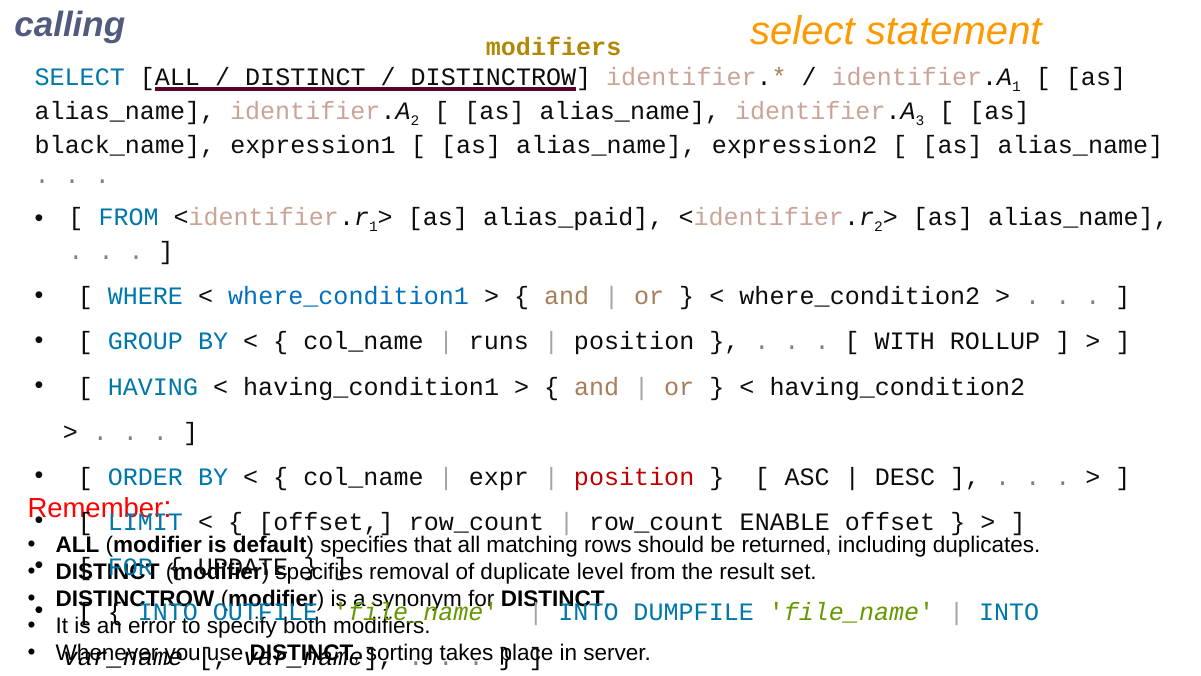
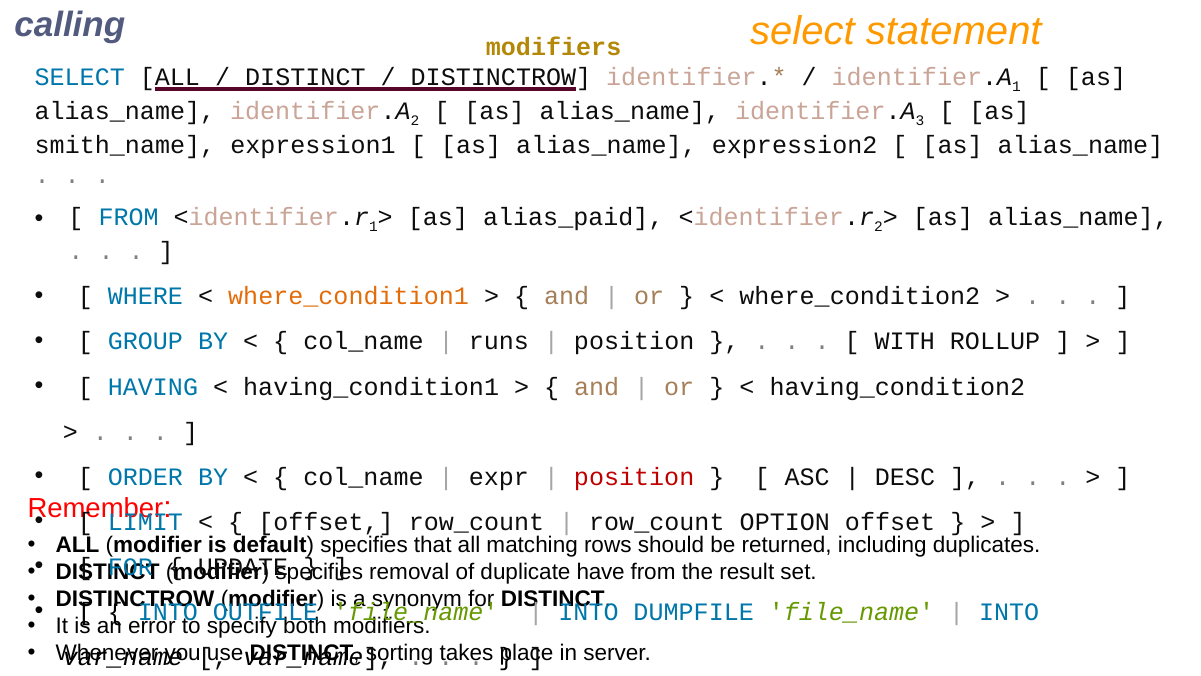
black_name: black_name -> smith_name
where_condition1 colour: blue -> orange
ENABLE: ENABLE -> OPTION
level: level -> have
